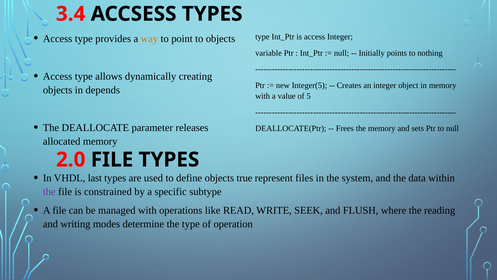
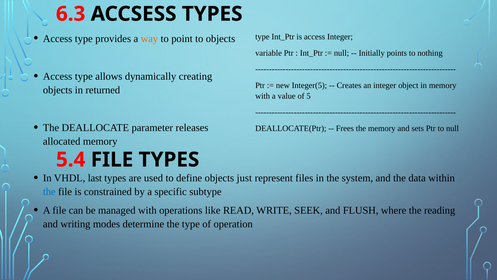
3.4: 3.4 -> 6.3
depends: depends -> returned
2.0: 2.0 -> 5.4
true: true -> just
the at (49, 191) colour: purple -> blue
